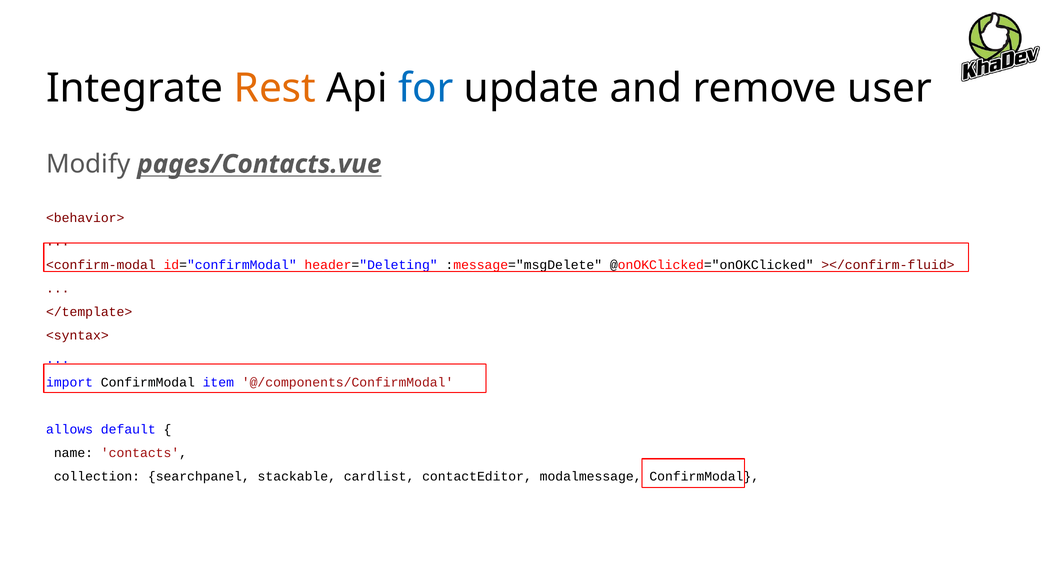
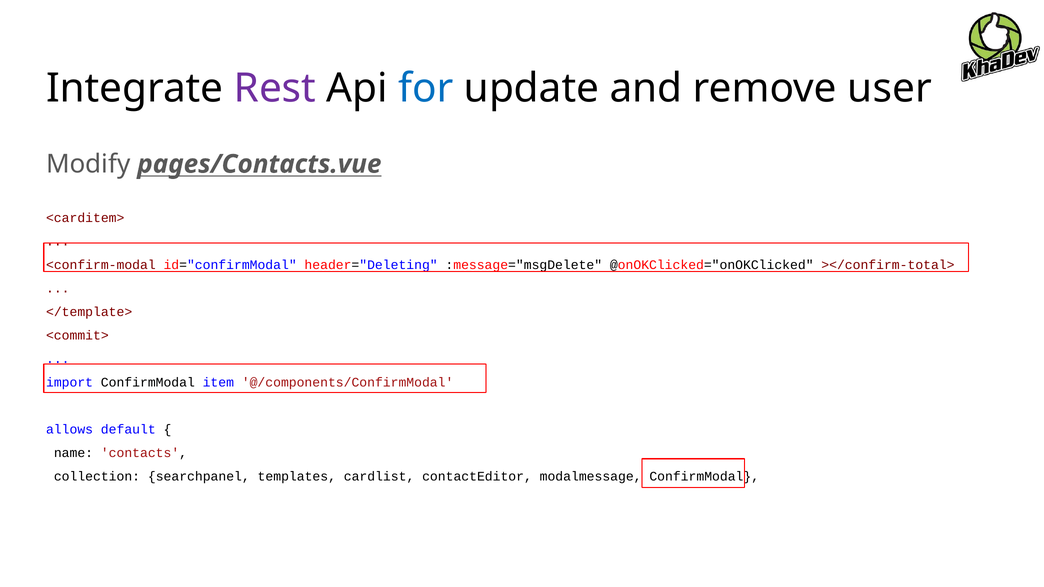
Rest colour: orange -> purple
<behavior>: <behavior> -> <carditem>
></confirm-fluid>: ></confirm-fluid> -> ></confirm-total>
<syntax>: <syntax> -> <commit>
stackable: stackable -> templates
